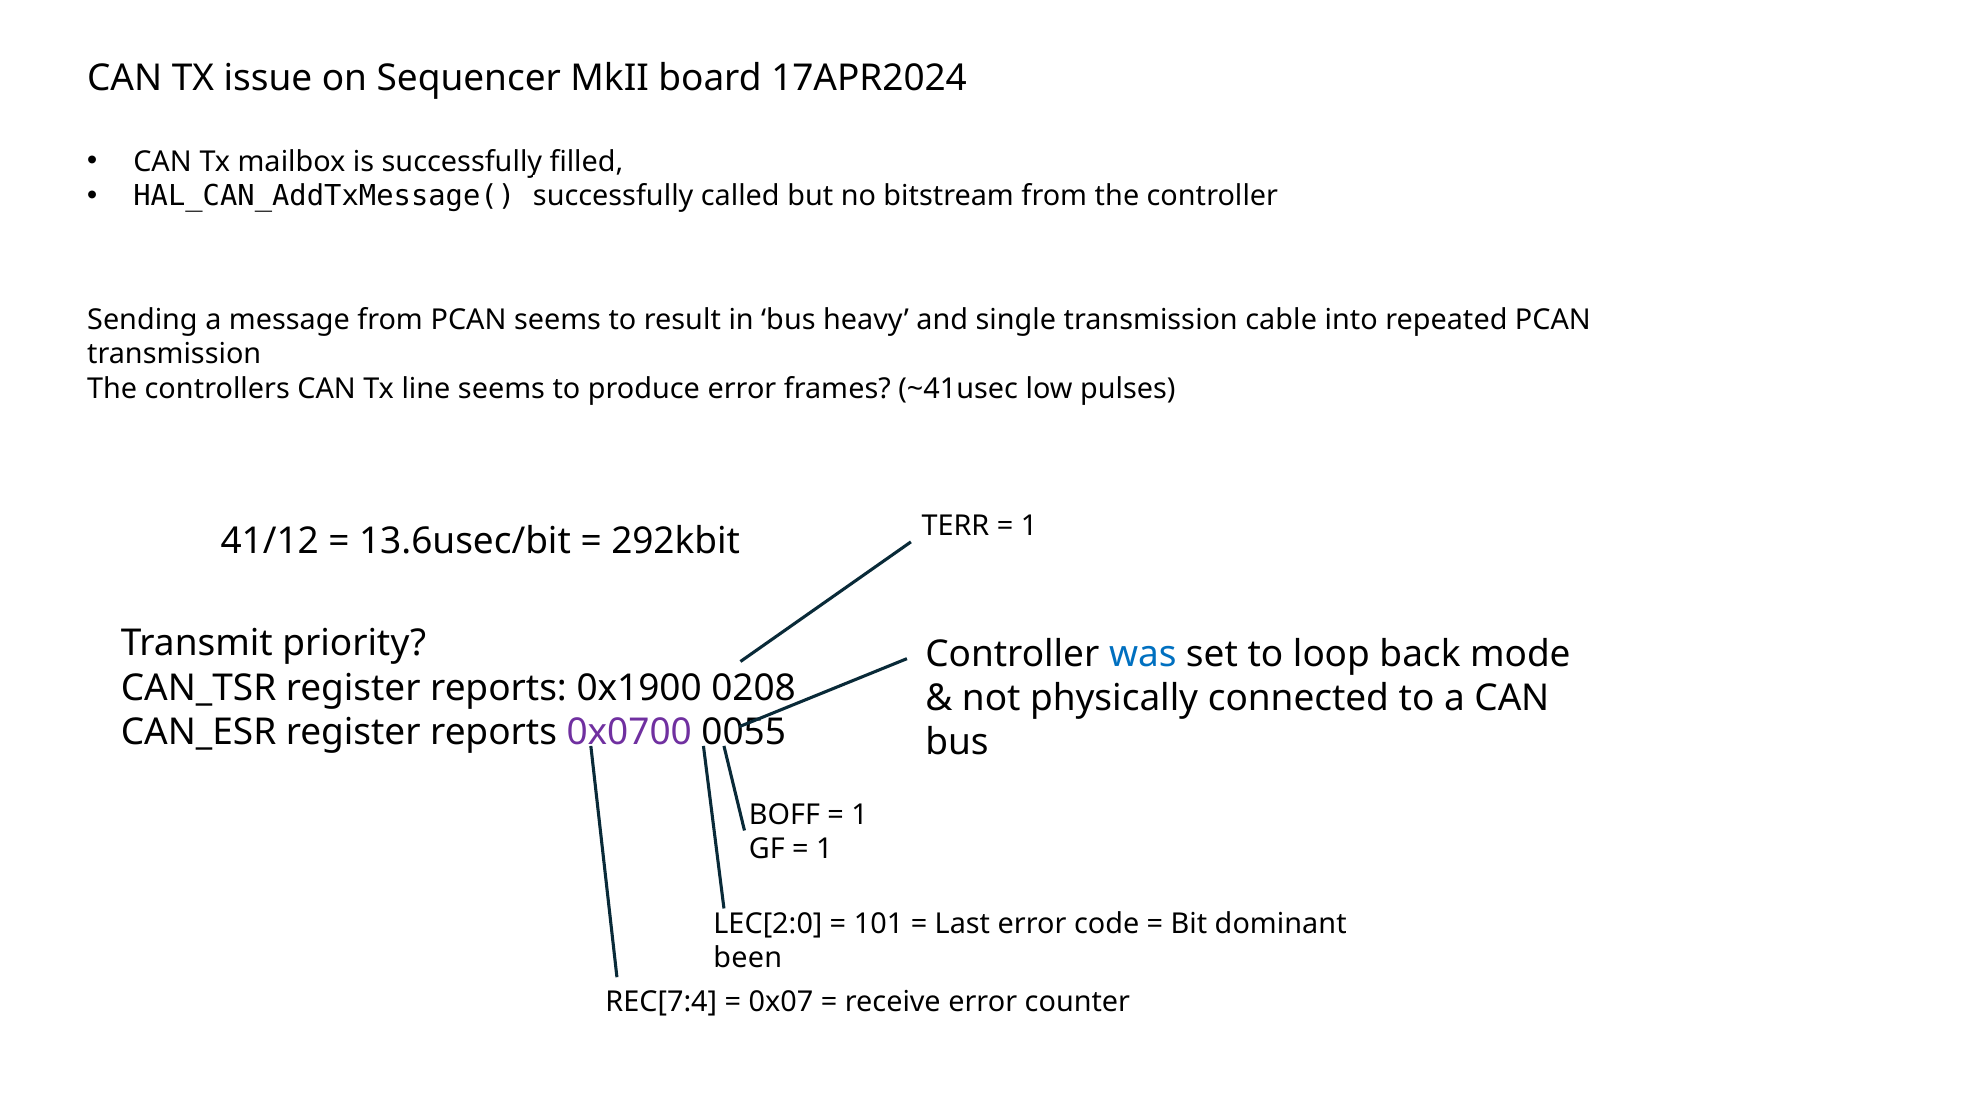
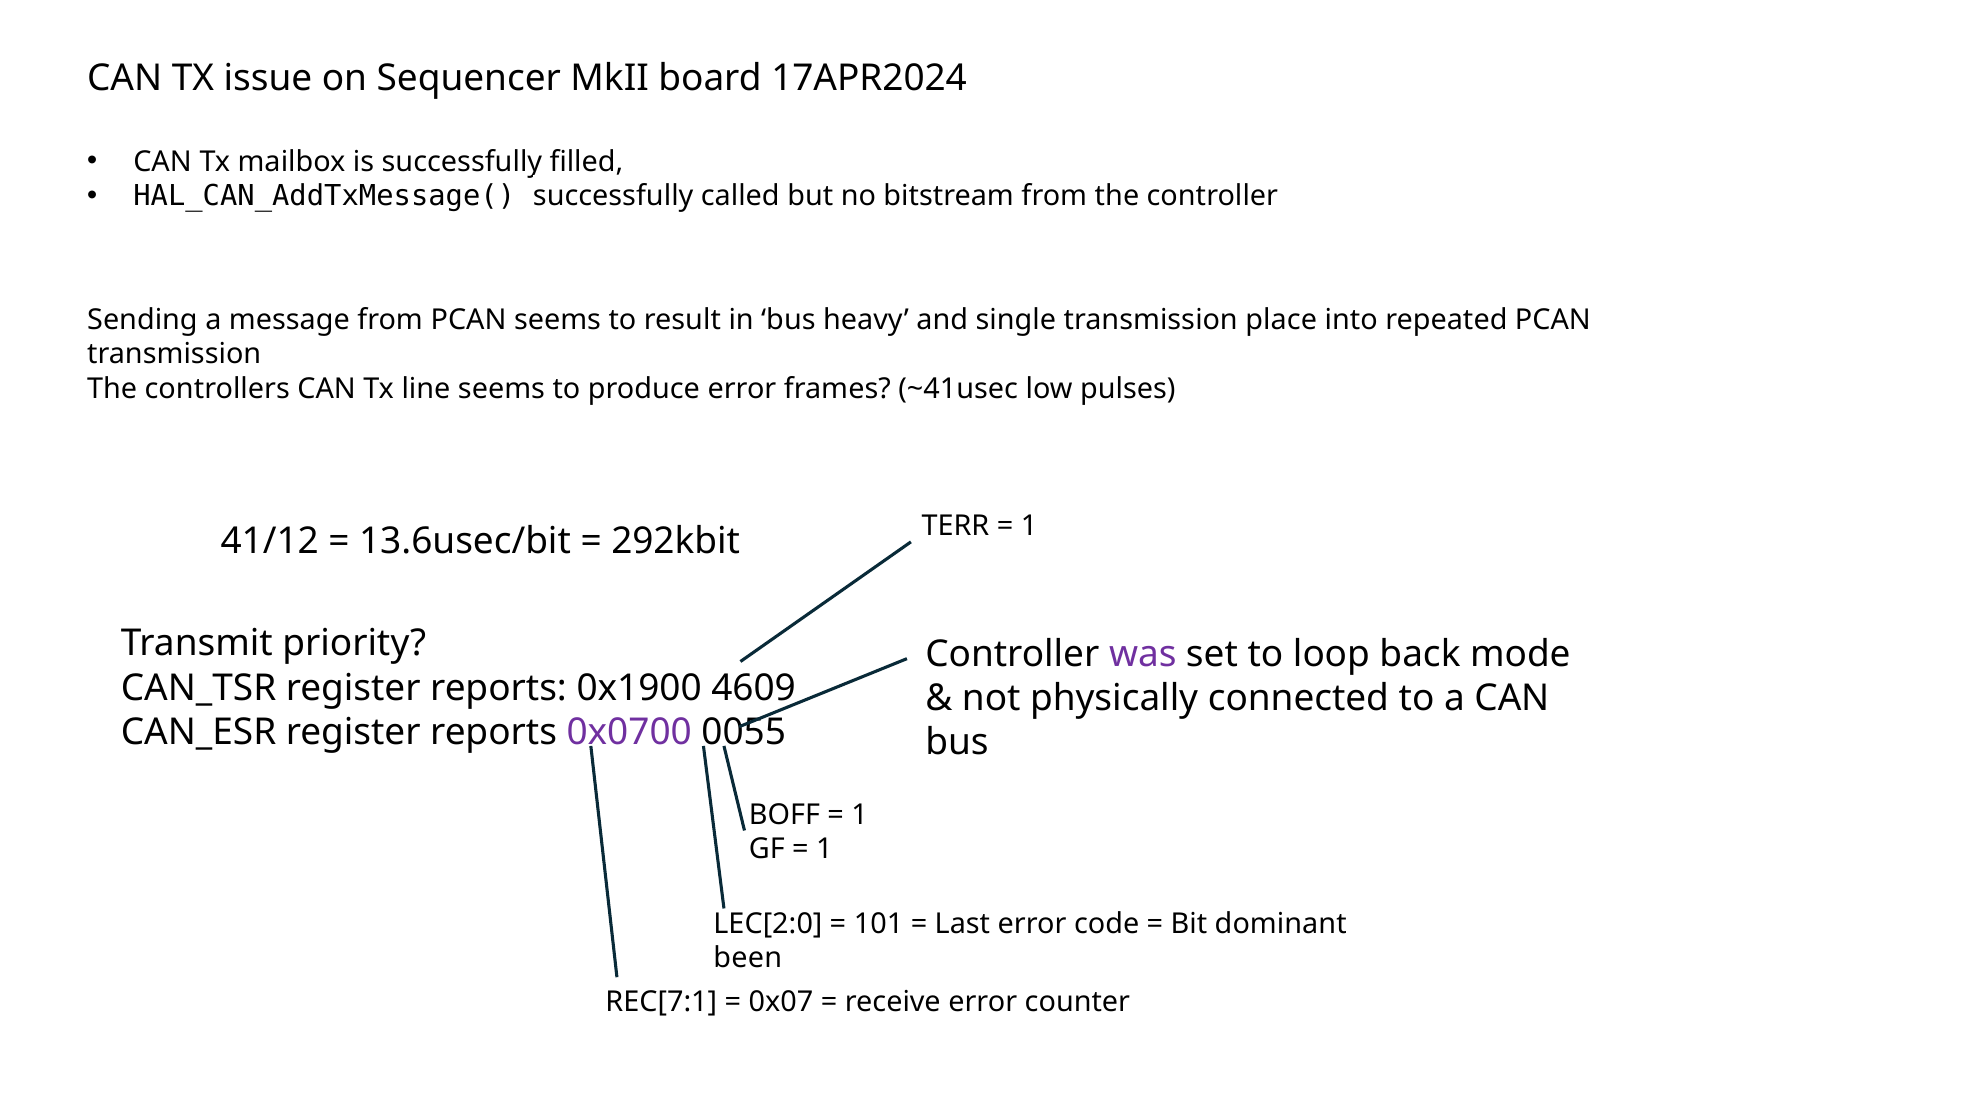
cable: cable -> place
was colour: blue -> purple
0208: 0208 -> 4609
REC[7:4: REC[7:4 -> REC[7:1
